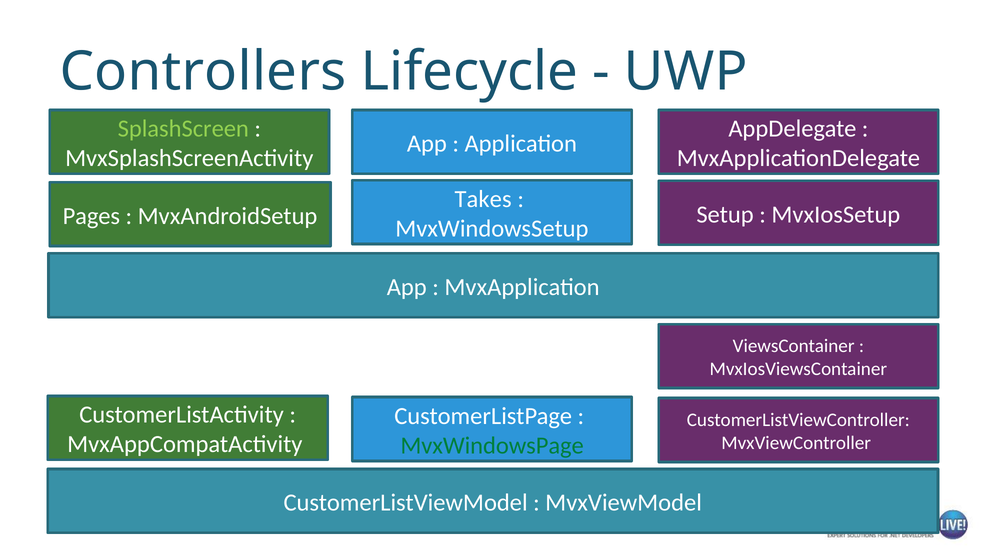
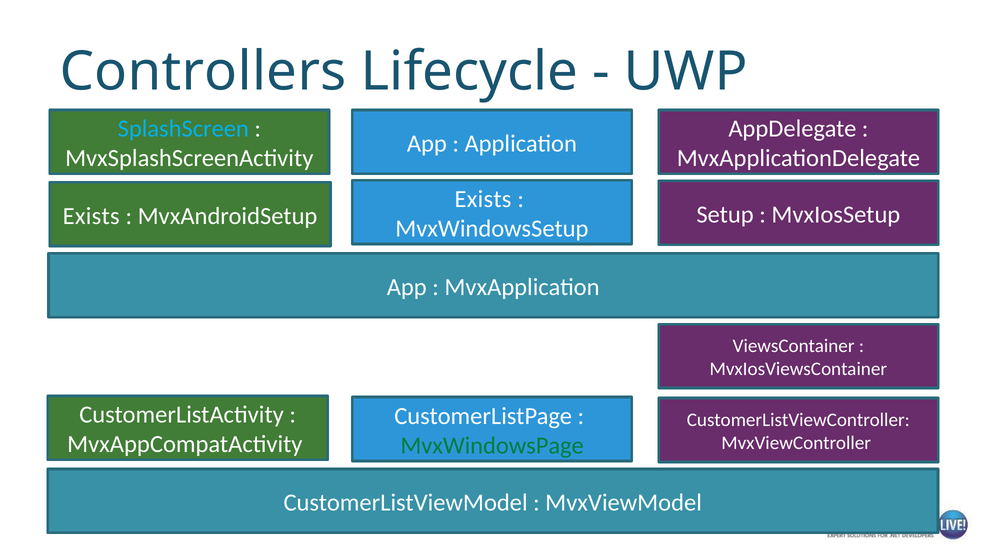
SplashScreen colour: light green -> light blue
Takes at (483, 199): Takes -> Exists
Pages at (91, 216): Pages -> Exists
